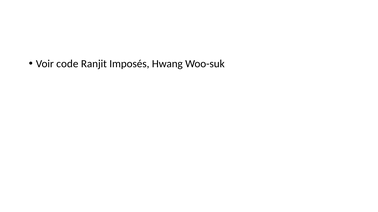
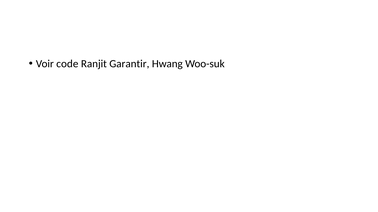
Imposés: Imposés -> Garantir
